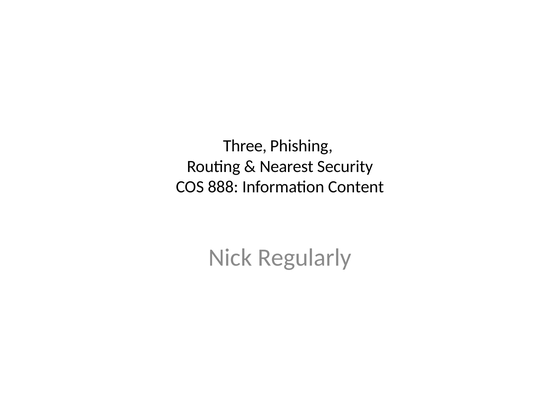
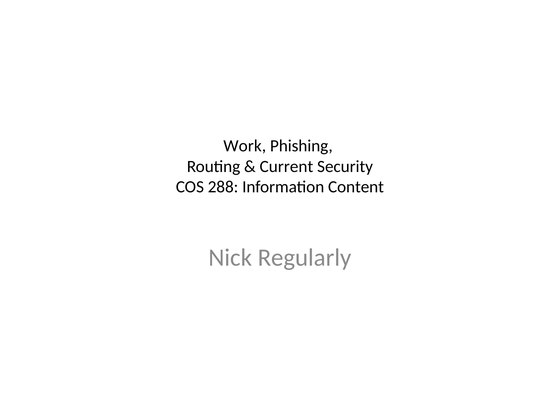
Three: Three -> Work
Nearest: Nearest -> Current
888: 888 -> 288
